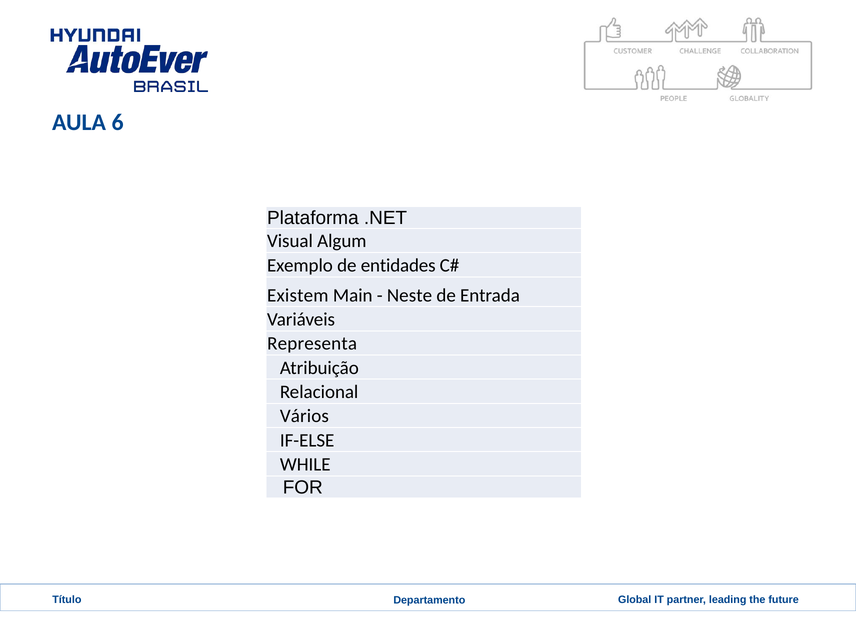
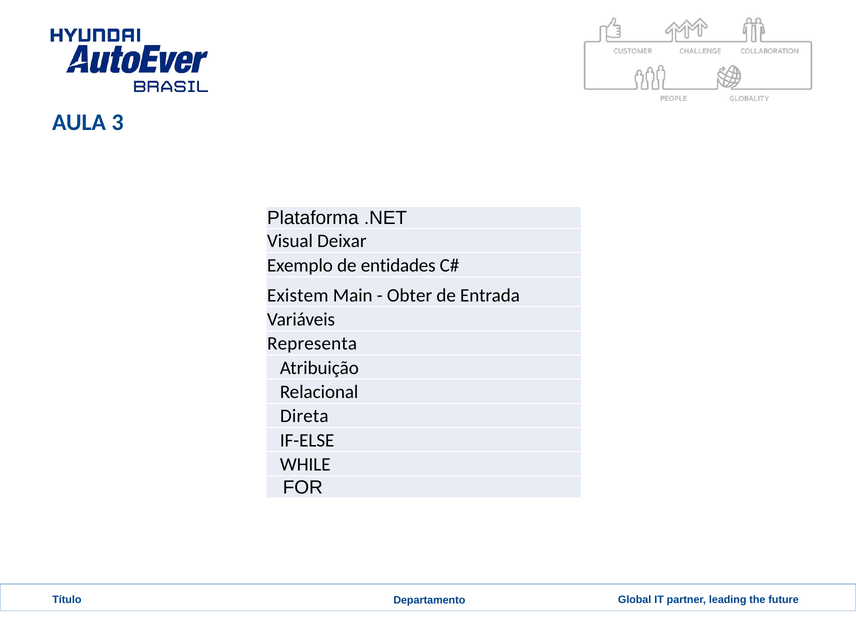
6: 6 -> 3
Algum: Algum -> Deixar
Neste: Neste -> Obter
Vários: Vários -> Direta
